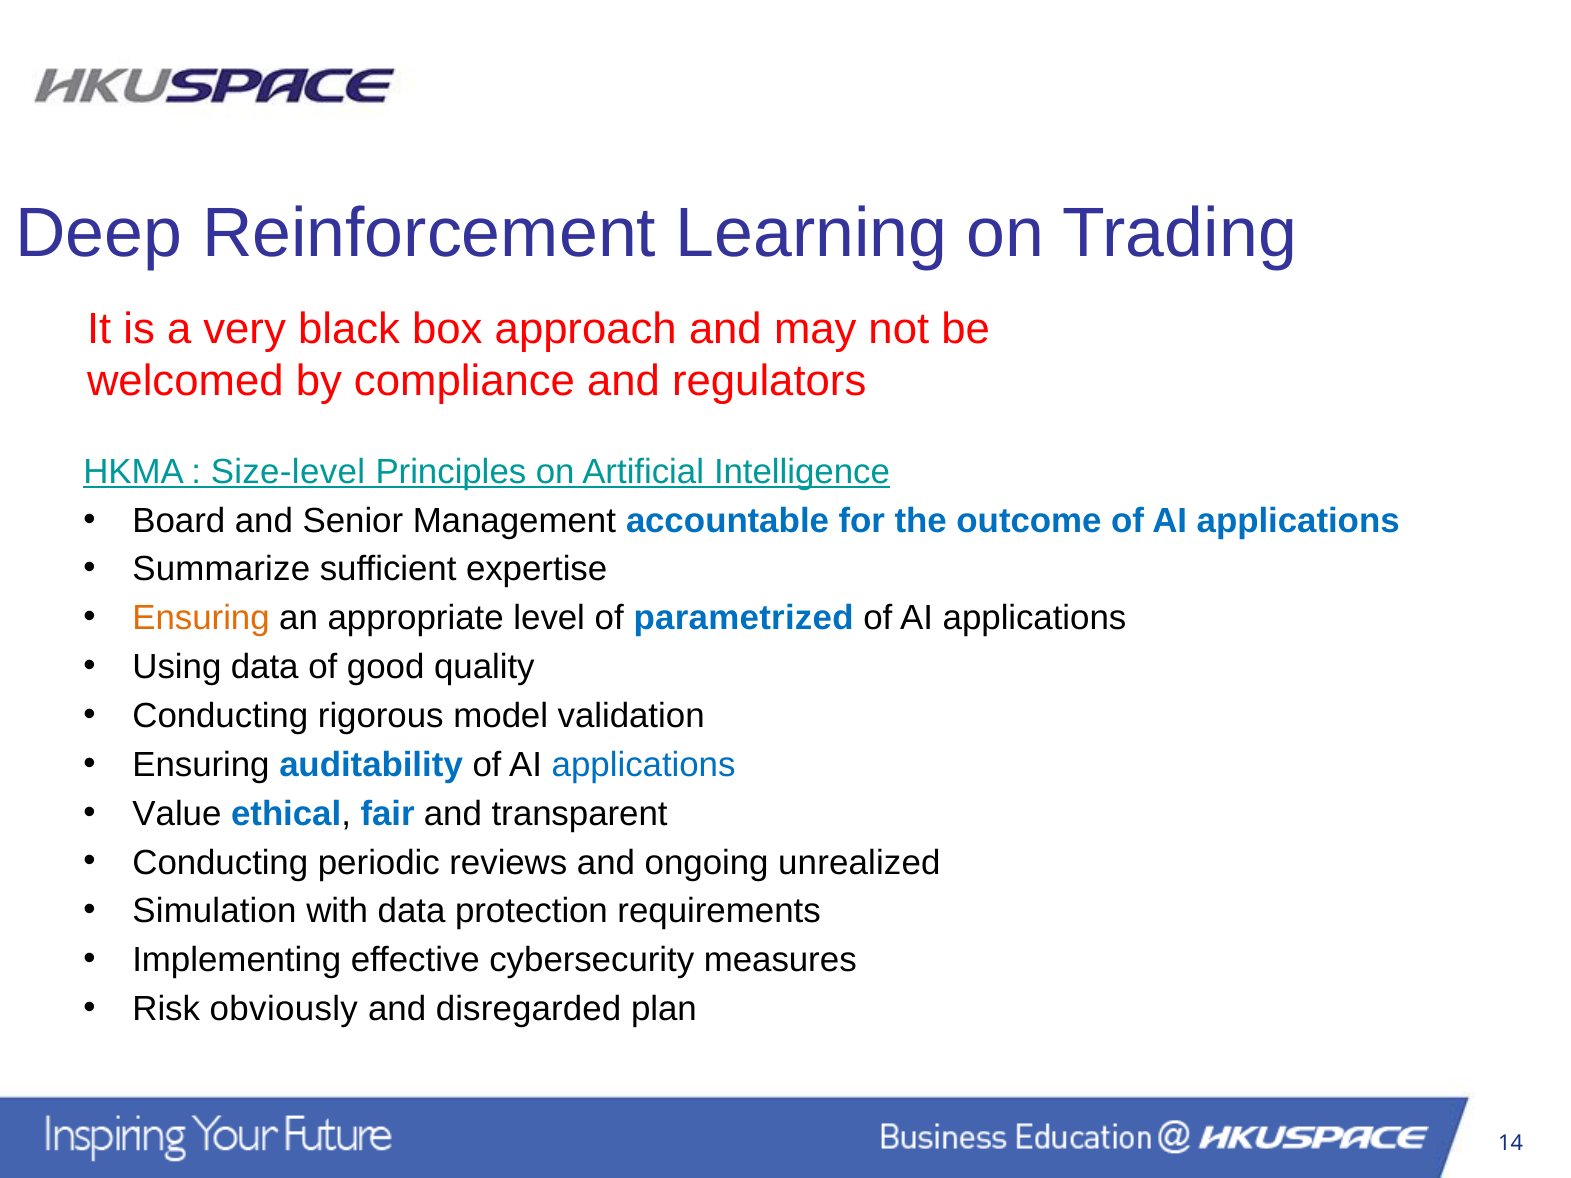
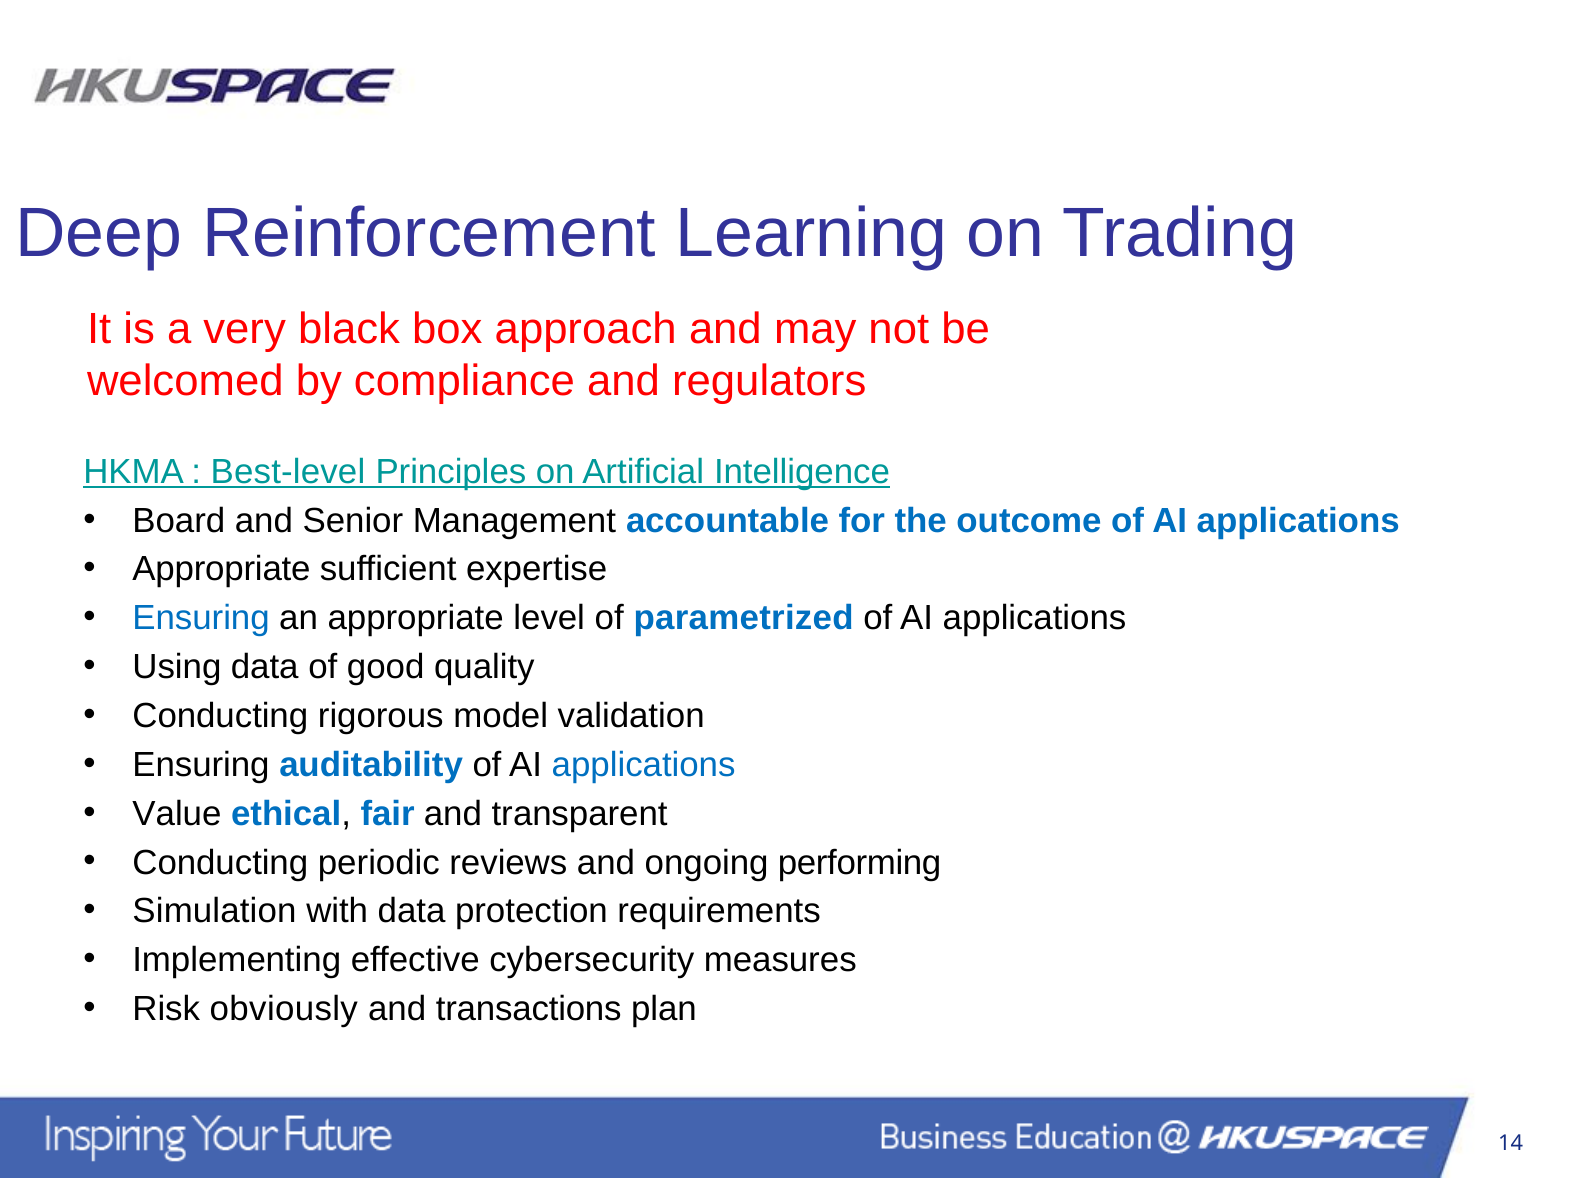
Size-level: Size-level -> Best-level
Summarize at (221, 570): Summarize -> Appropriate
Ensuring at (201, 618) colour: orange -> blue
unrealized: unrealized -> performing
disregarded: disregarded -> transactions
